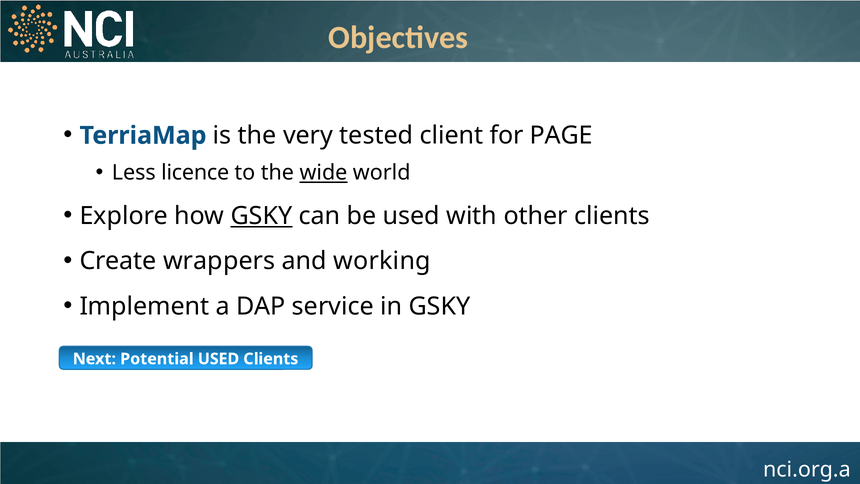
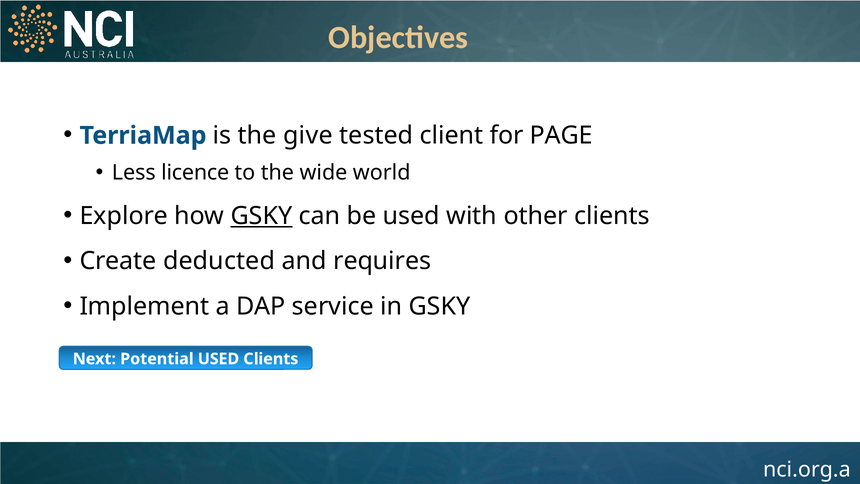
very: very -> give
wide underline: present -> none
wrappers: wrappers -> deducted
working: working -> requires
